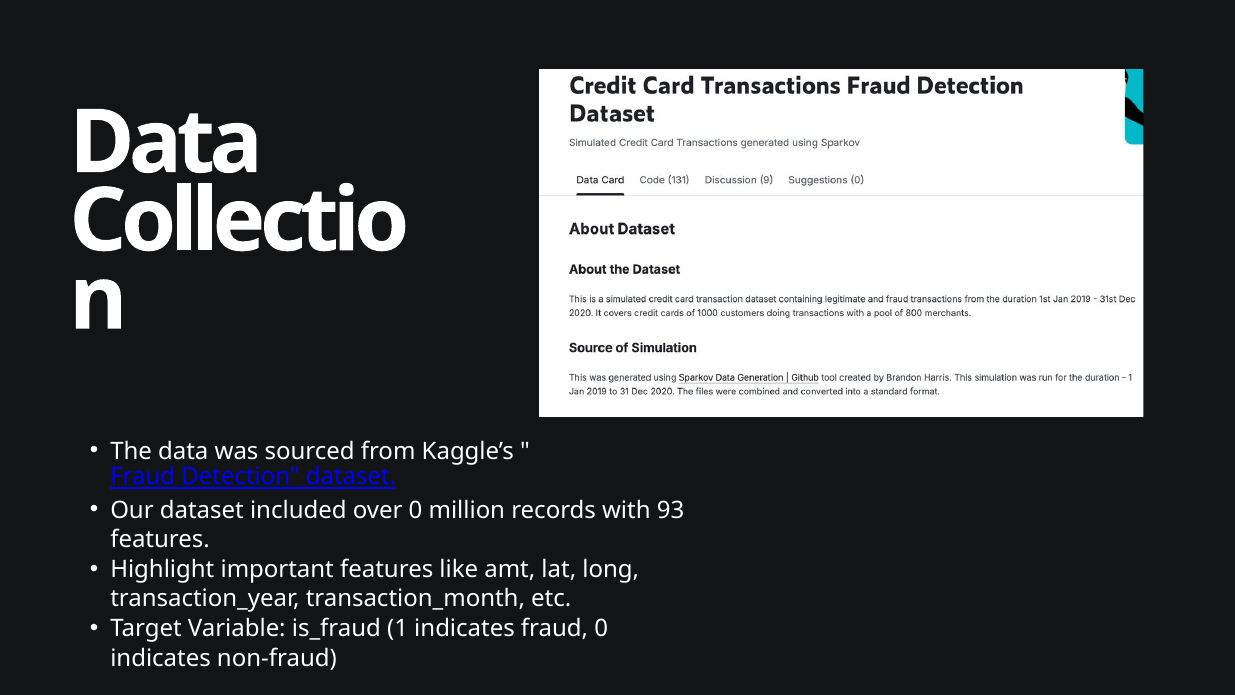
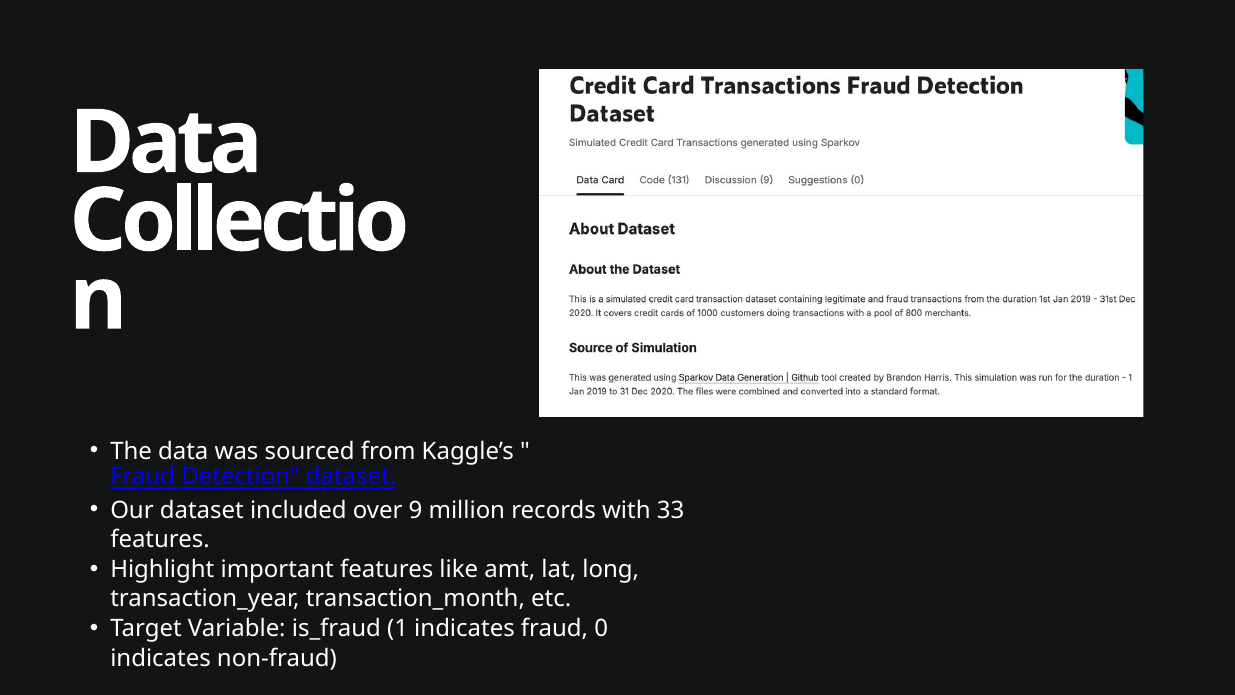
over 0: 0 -> 9
93: 93 -> 33
